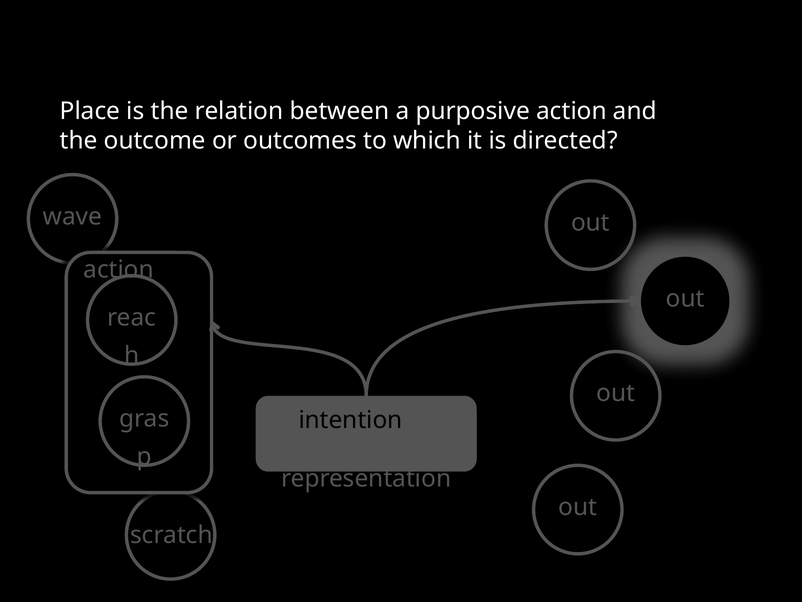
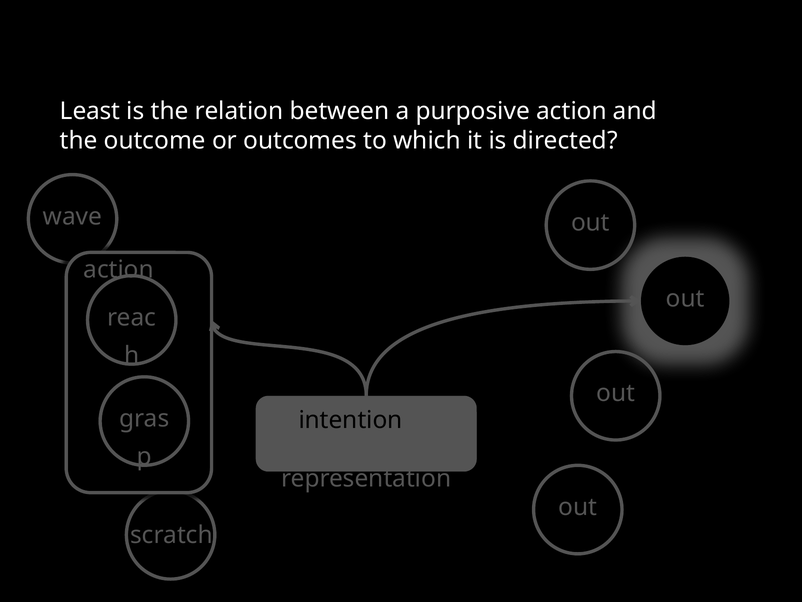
Place: Place -> Least
